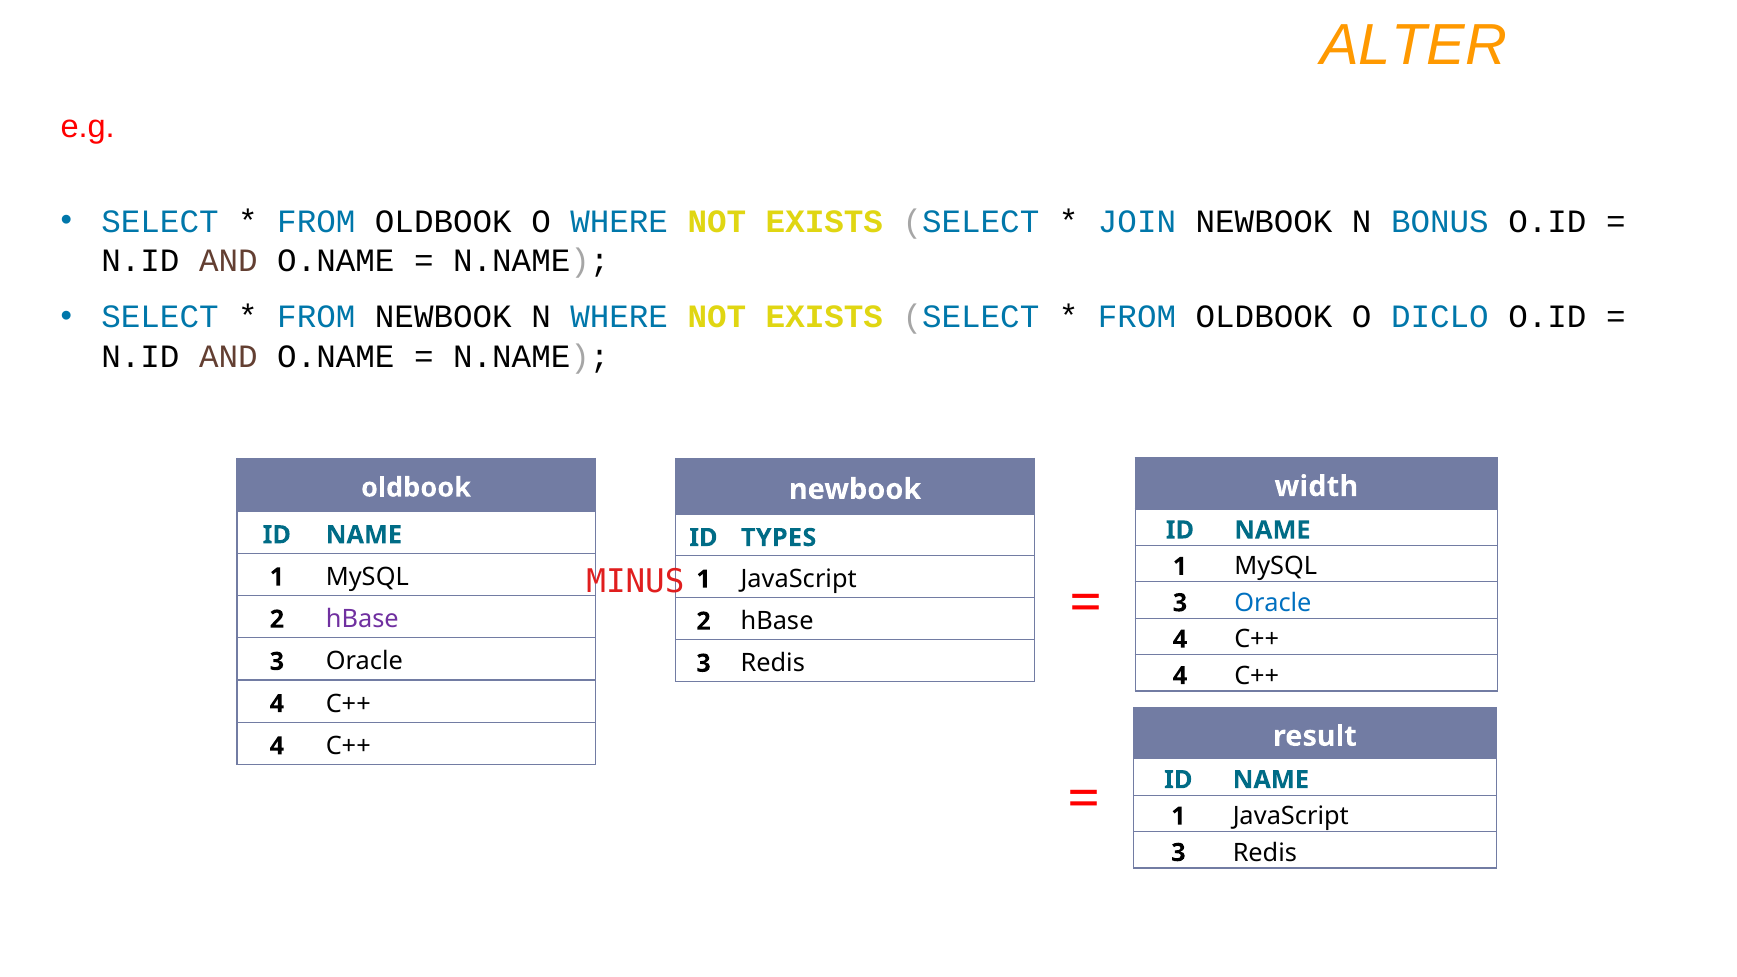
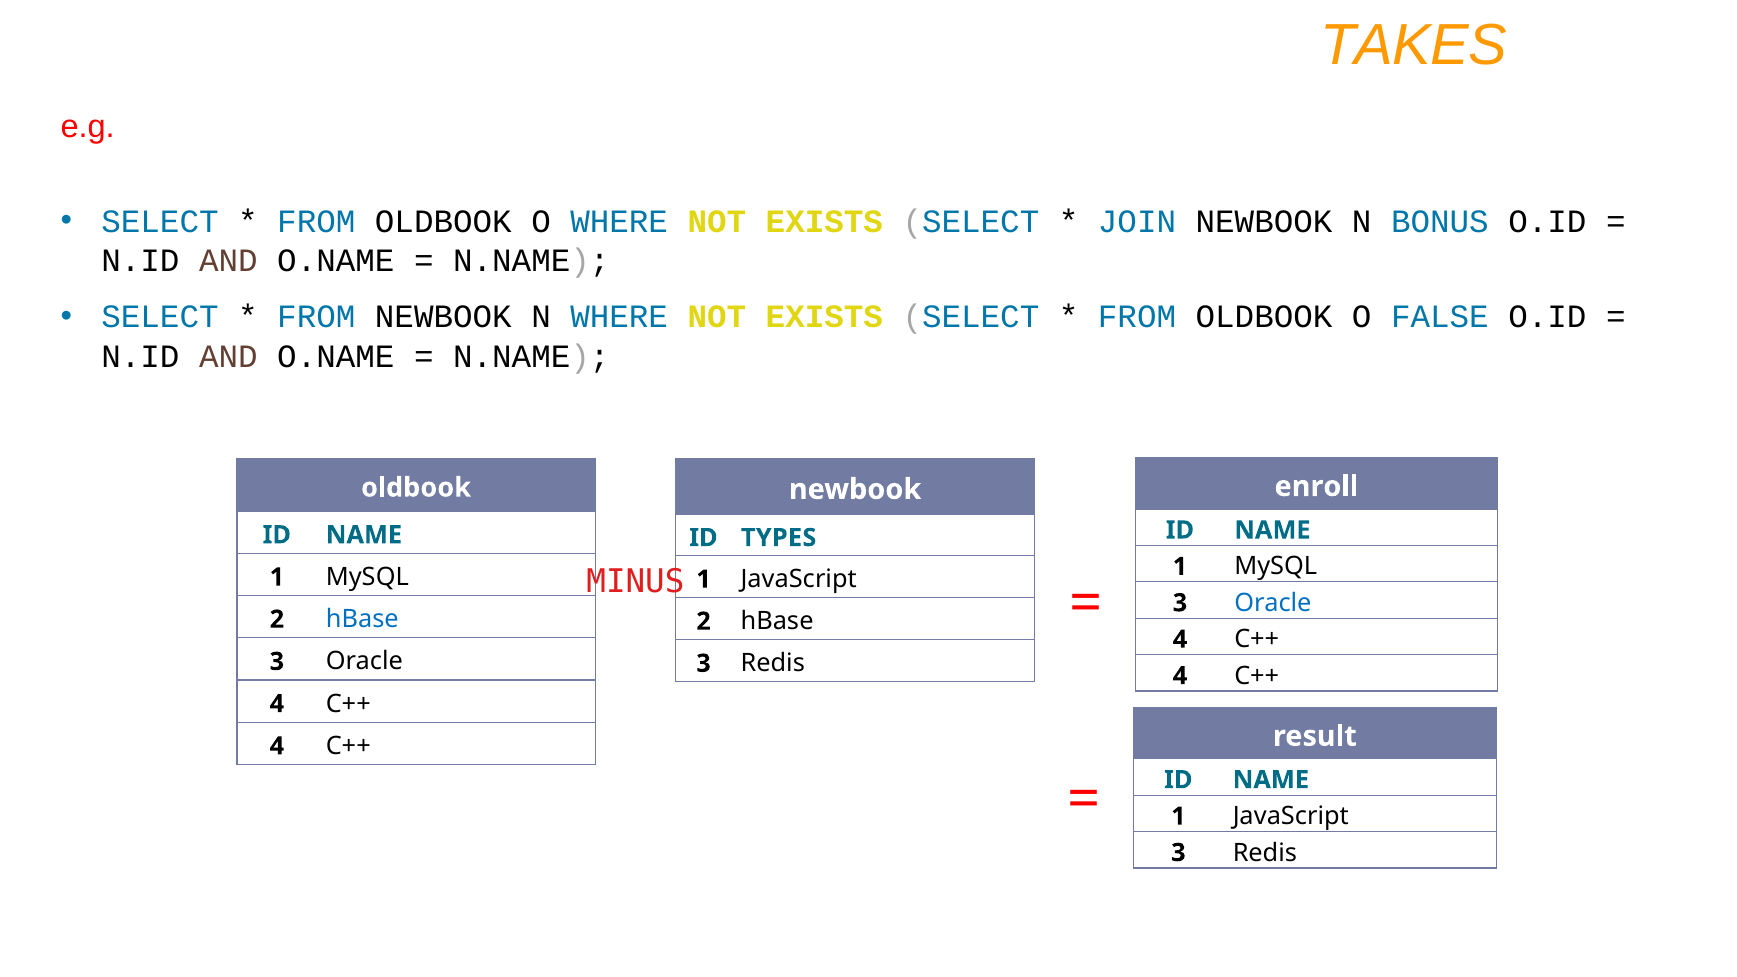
ALTER: ALTER -> TAKES
DICLO: DICLO -> FALSE
width: width -> enroll
hBase at (362, 619) colour: purple -> blue
